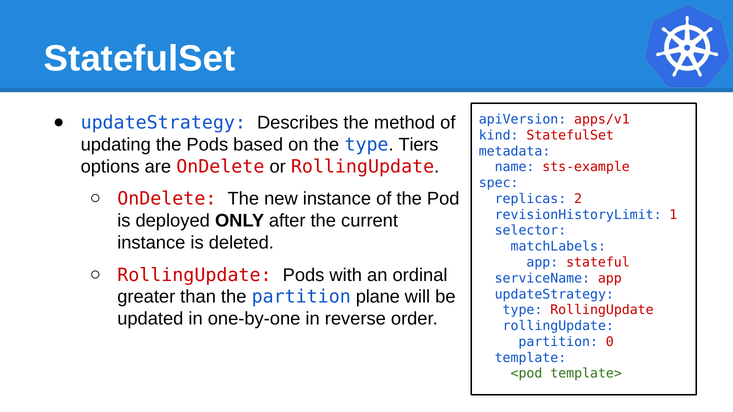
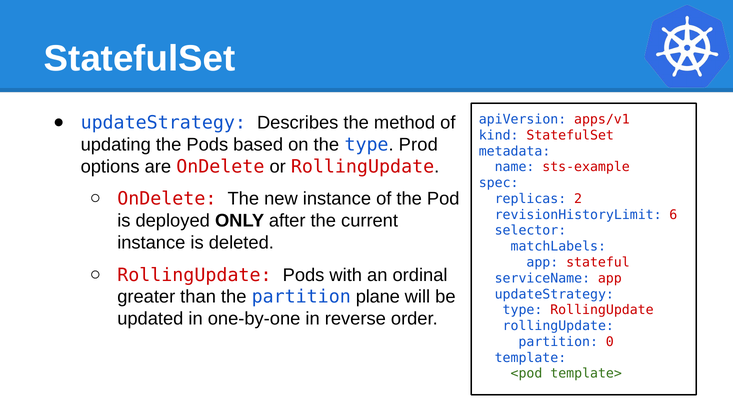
Tiers: Tiers -> Prod
1: 1 -> 6
